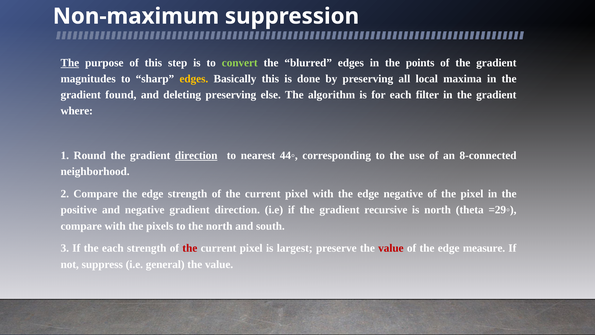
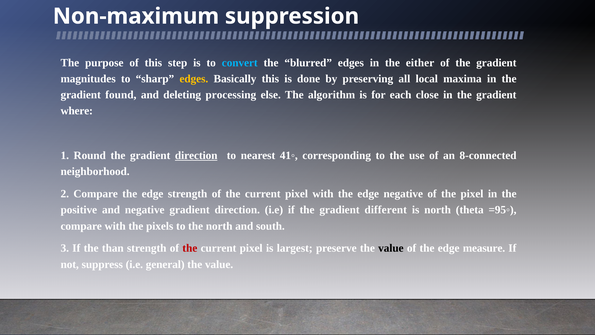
The at (70, 63) underline: present -> none
convert colour: light green -> light blue
points: points -> either
deleting preserving: preserving -> processing
filter: filter -> close
44◦: 44◦ -> 41◦
recursive: recursive -> different
=29◦: =29◦ -> =95◦
the each: each -> than
value at (391, 248) colour: red -> black
